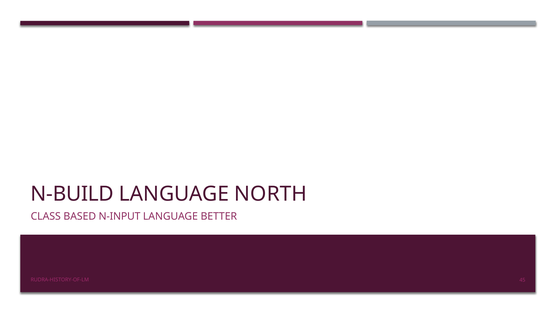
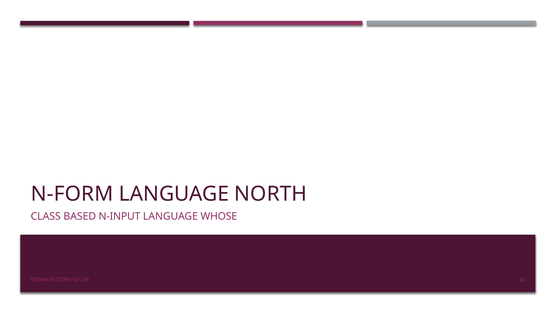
N-BUILD: N-BUILD -> N-FORM
BETTER: BETTER -> WHOSE
